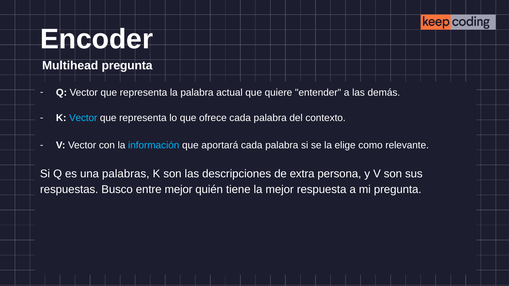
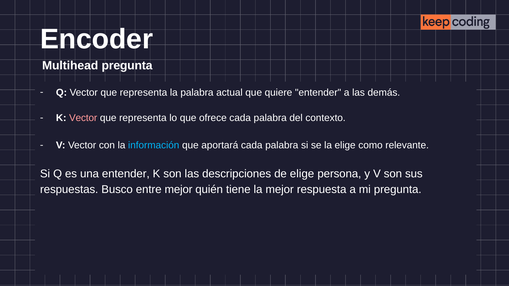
Vector at (83, 118) colour: light blue -> pink
una palabras: palabras -> entender
de extra: extra -> elige
